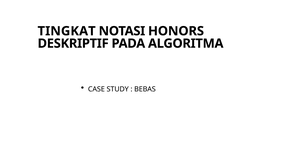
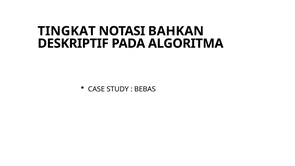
HONORS: HONORS -> BAHKAN
